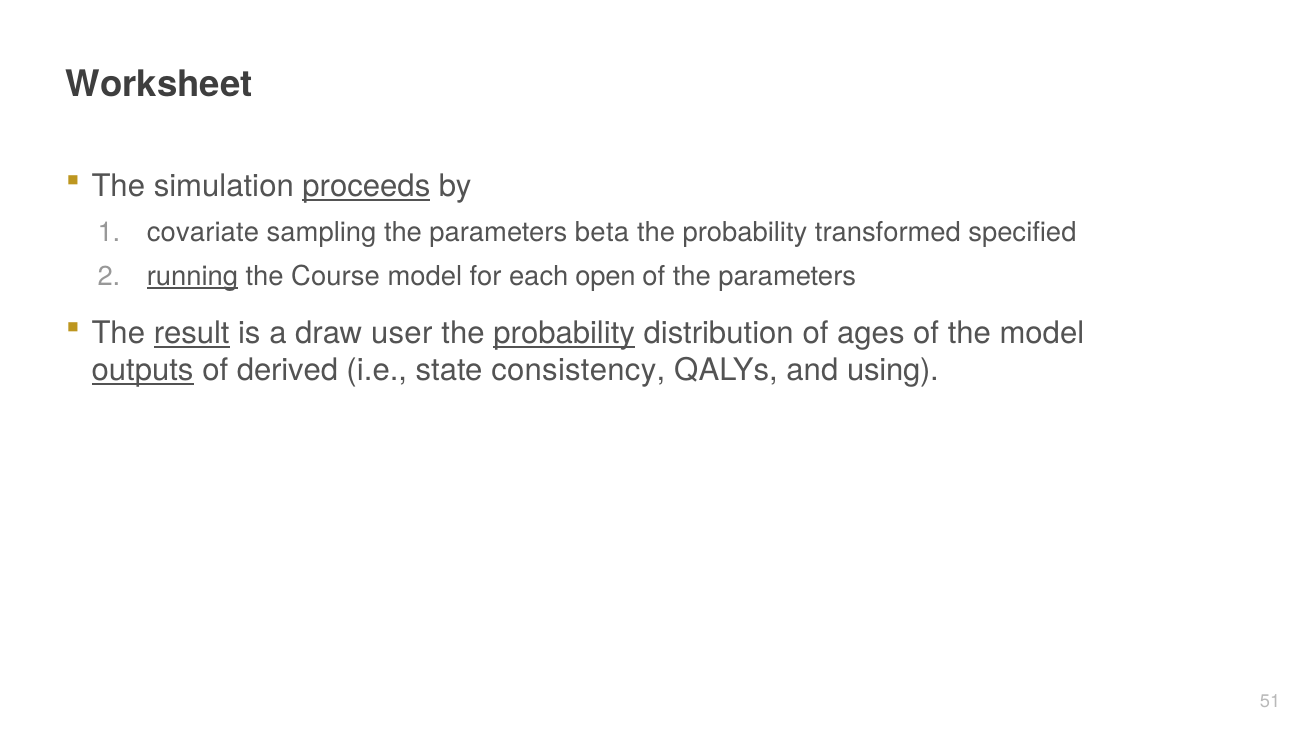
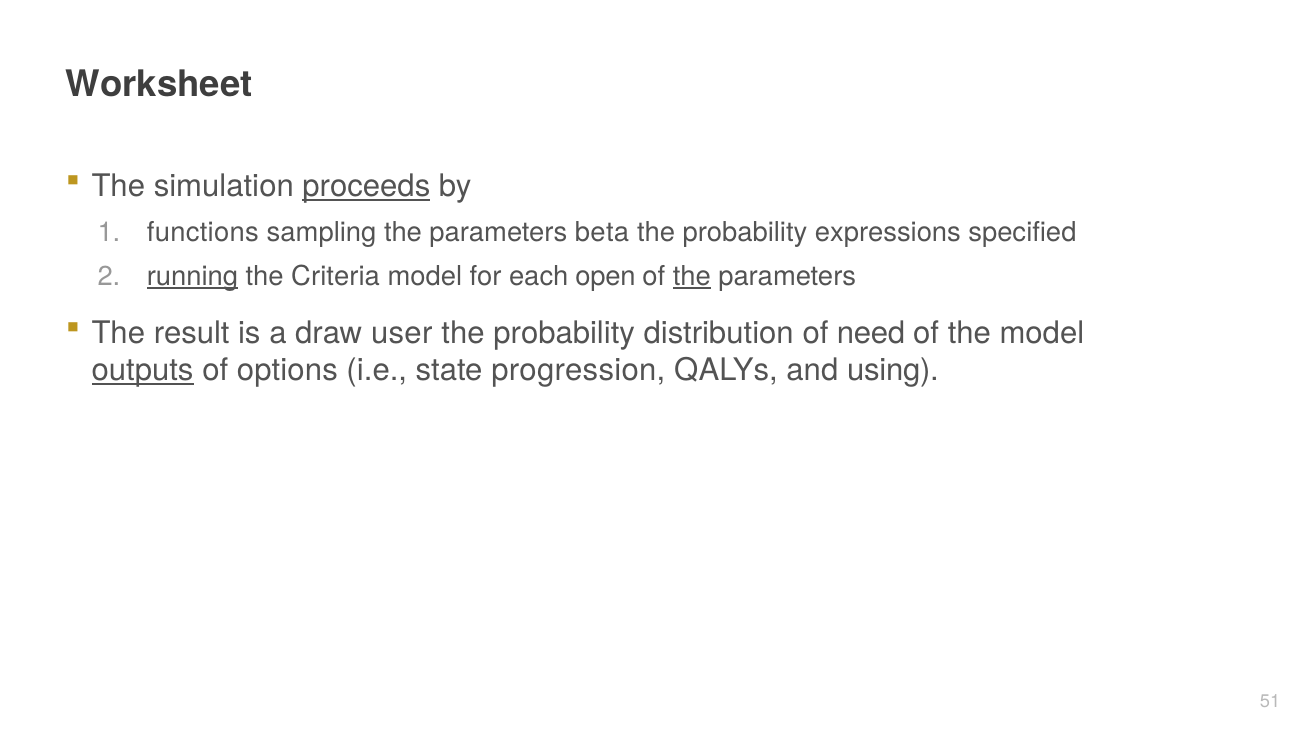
covariate: covariate -> functions
transformed: transformed -> expressions
Course: Course -> Criteria
the at (692, 276) underline: none -> present
result underline: present -> none
probability at (564, 333) underline: present -> none
ages: ages -> need
derived: derived -> options
consistency: consistency -> progression
